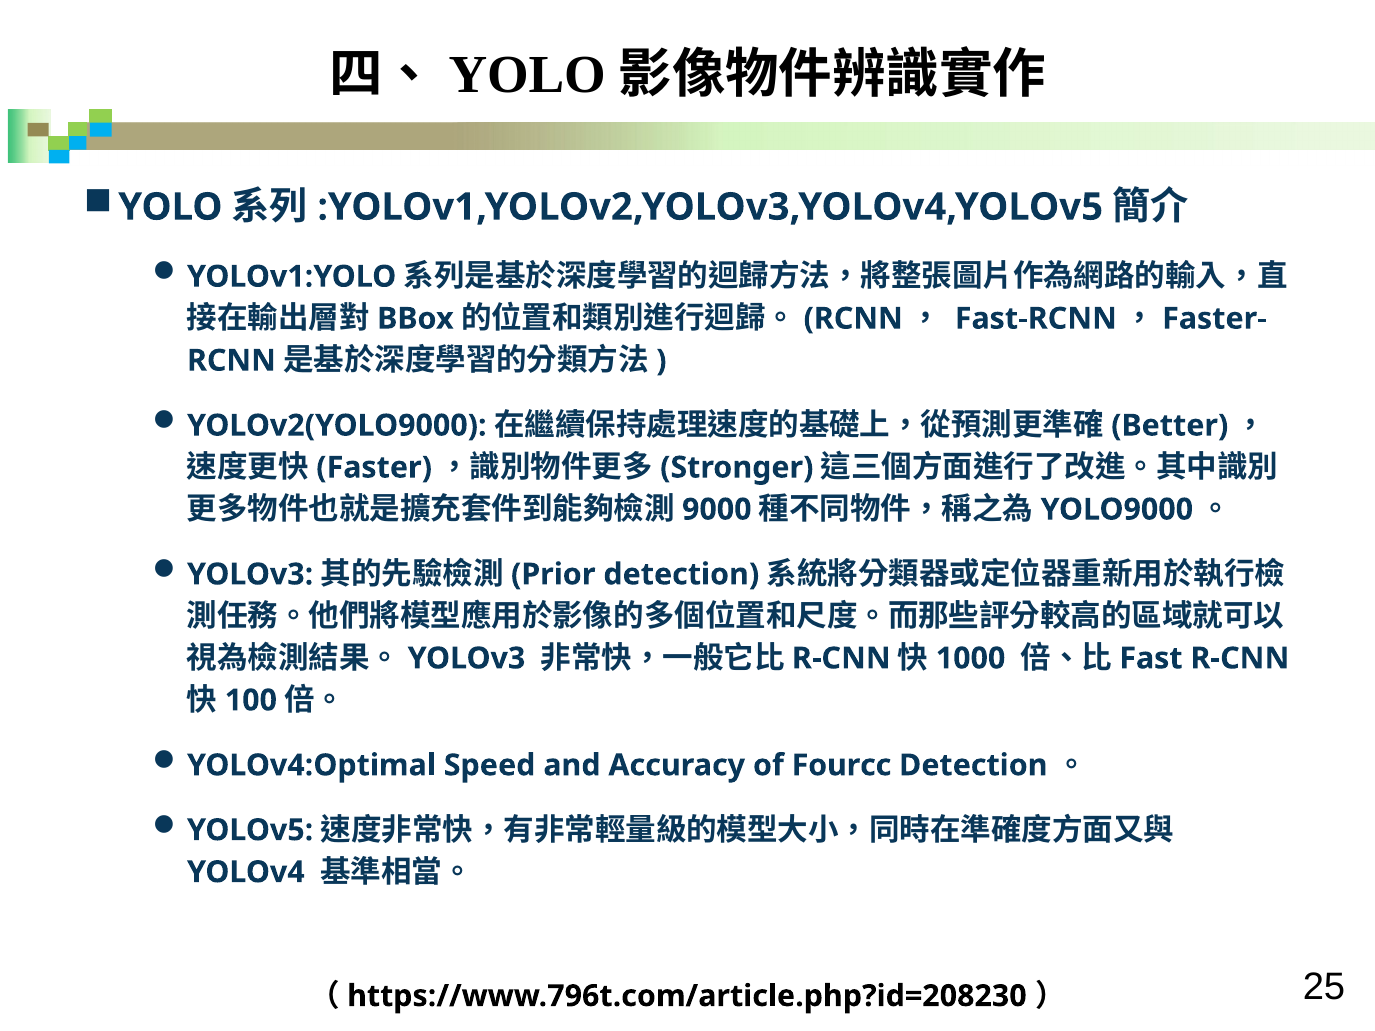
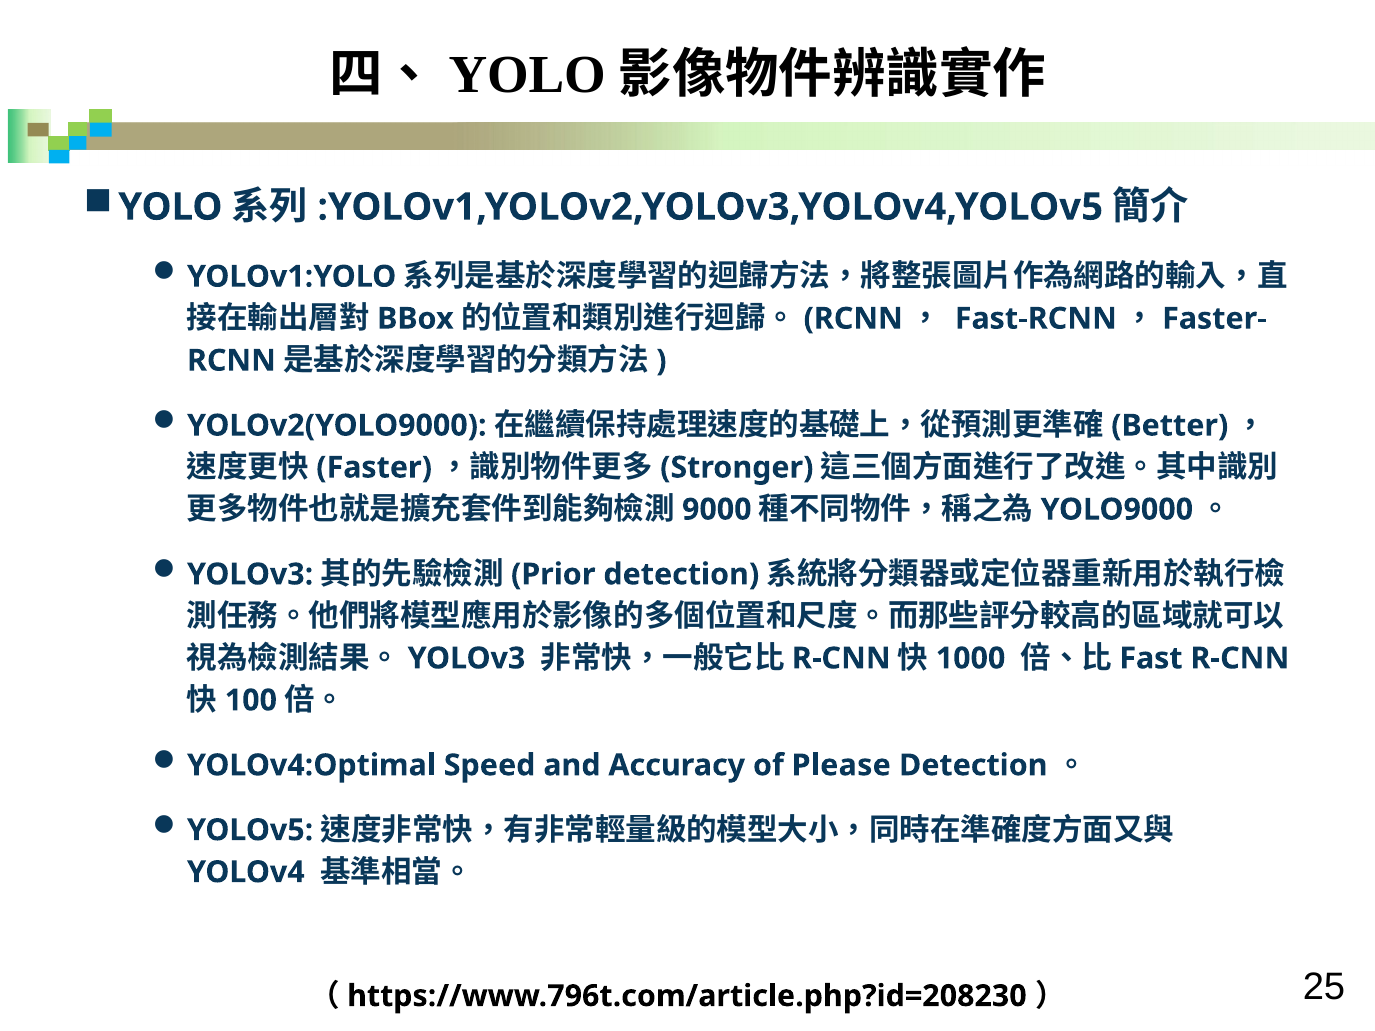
Fourcc: Fourcc -> Please
